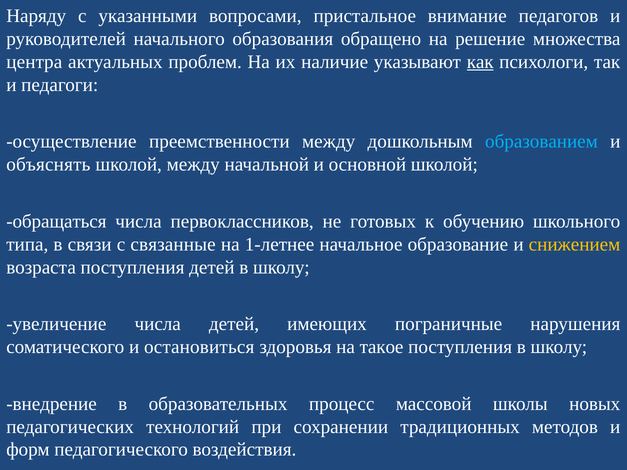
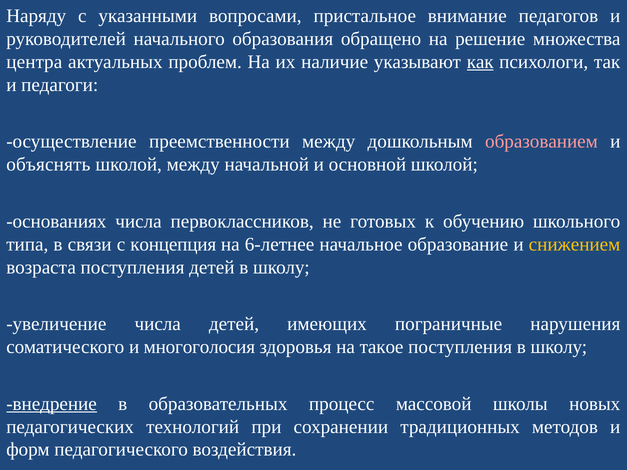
образованием colour: light blue -> pink
обращаться: обращаться -> основаниях
связанные: связанные -> концепция
1-летнее: 1-летнее -> 6-летнее
остановиться: остановиться -> многоголосия
внедрение underline: none -> present
